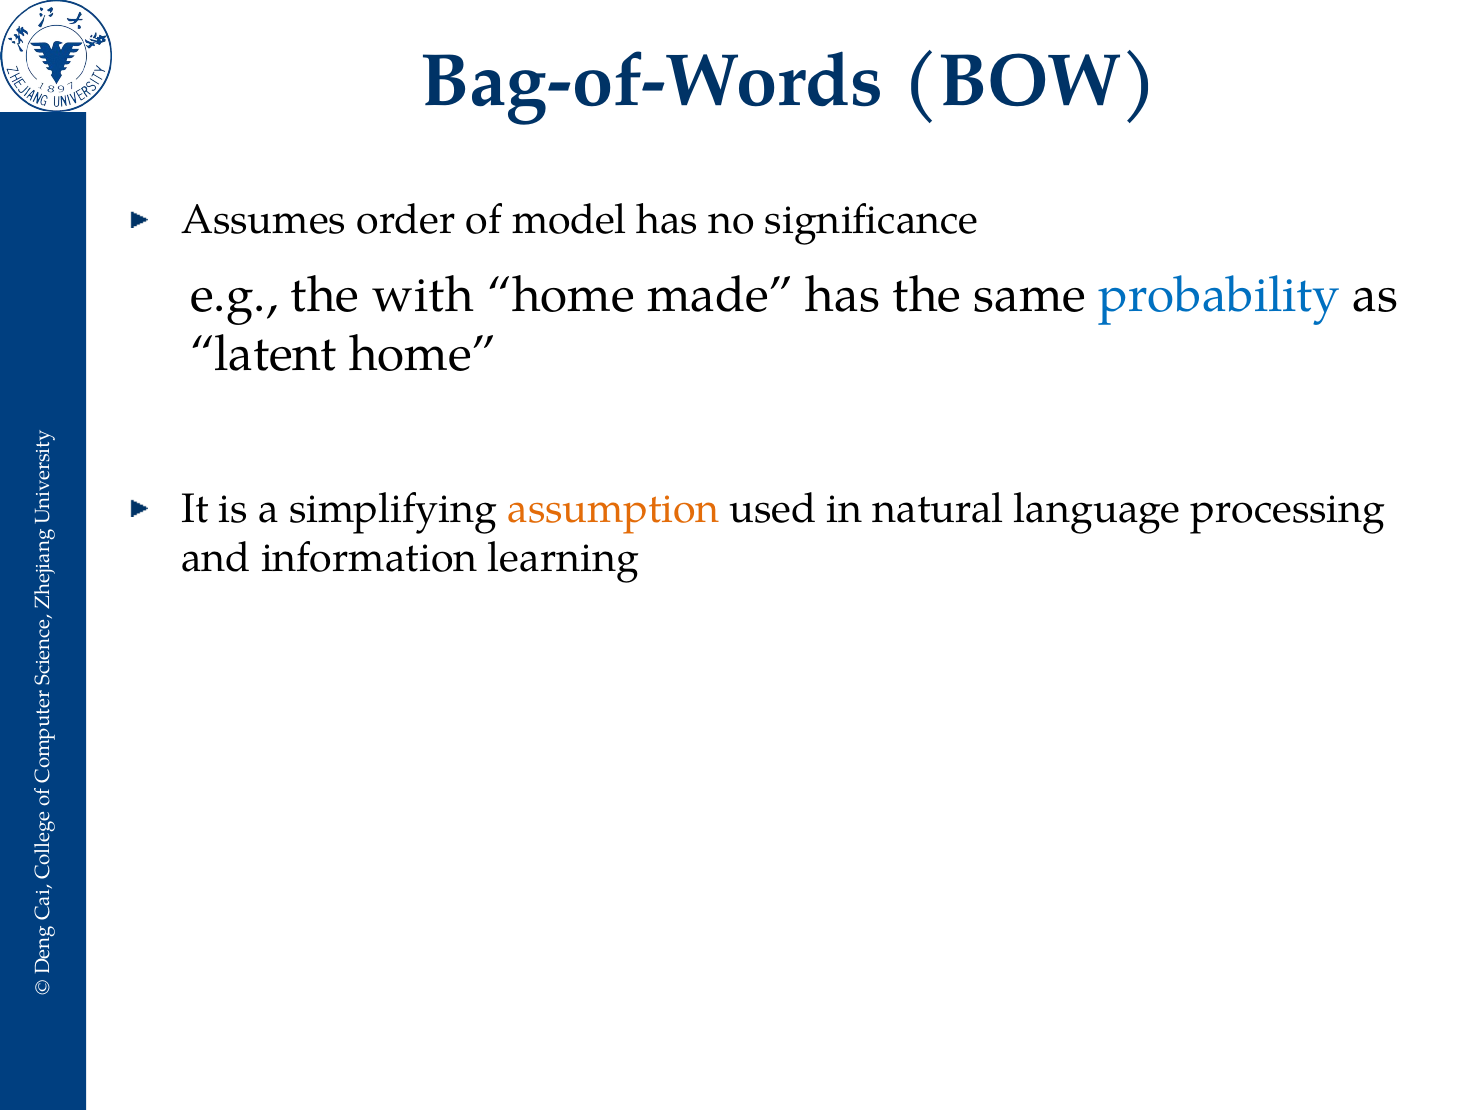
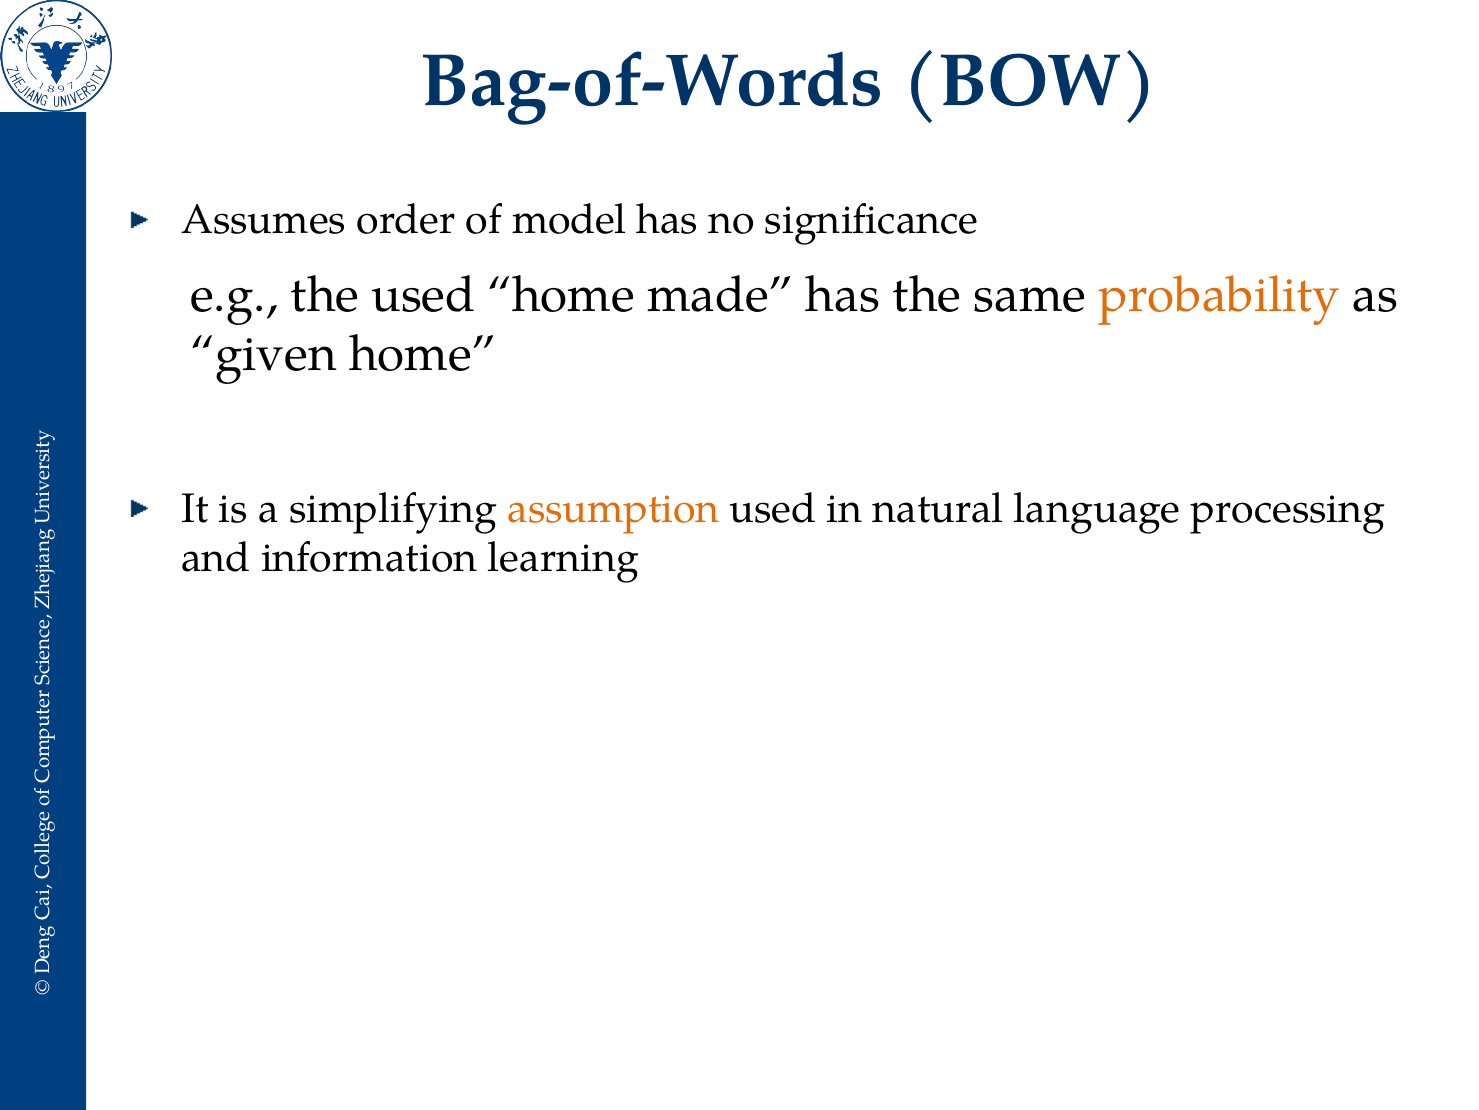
the with: with -> used
probability colour: blue -> orange
latent: latent -> given
